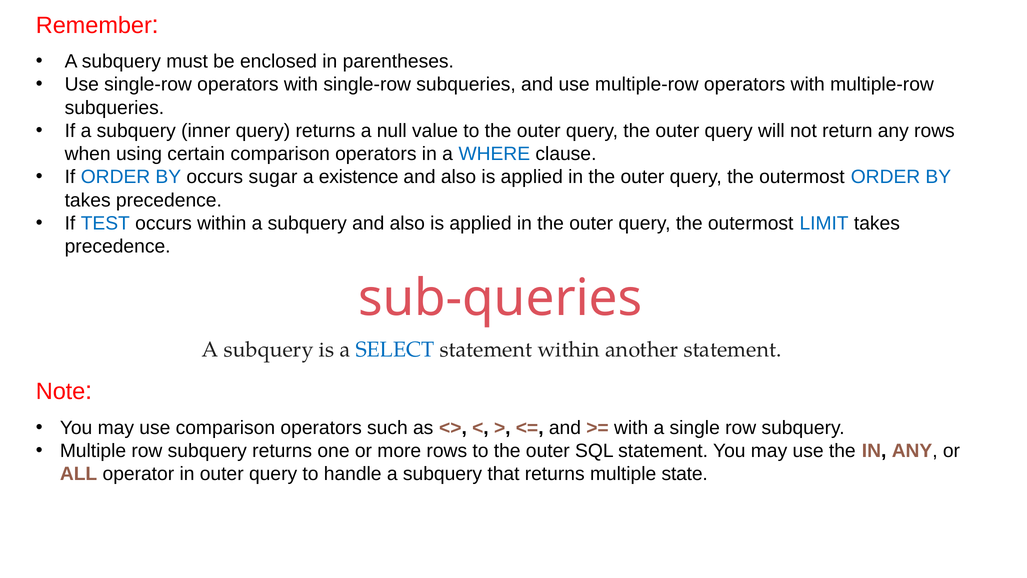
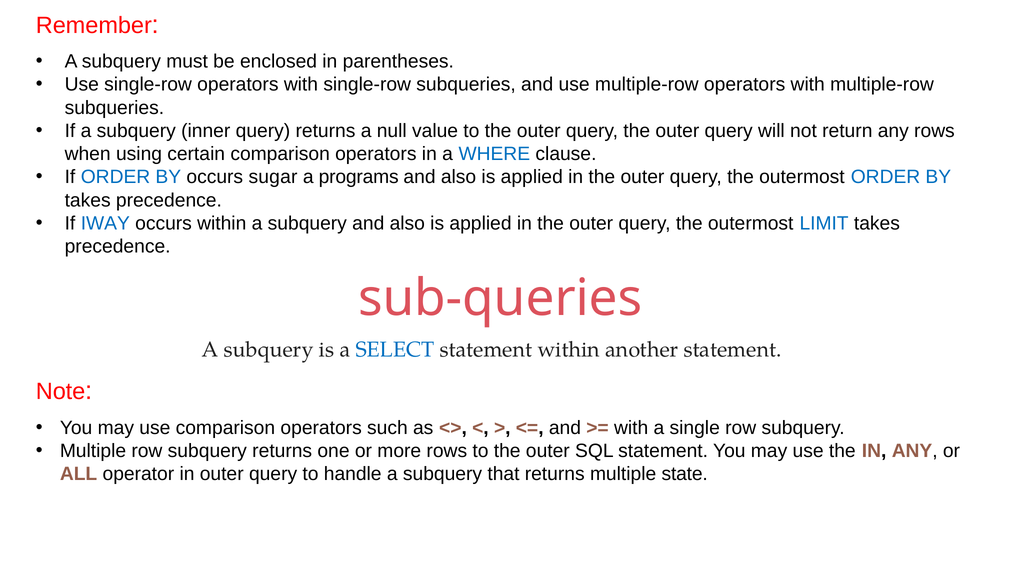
existence: existence -> programs
TEST: TEST -> IWAY
